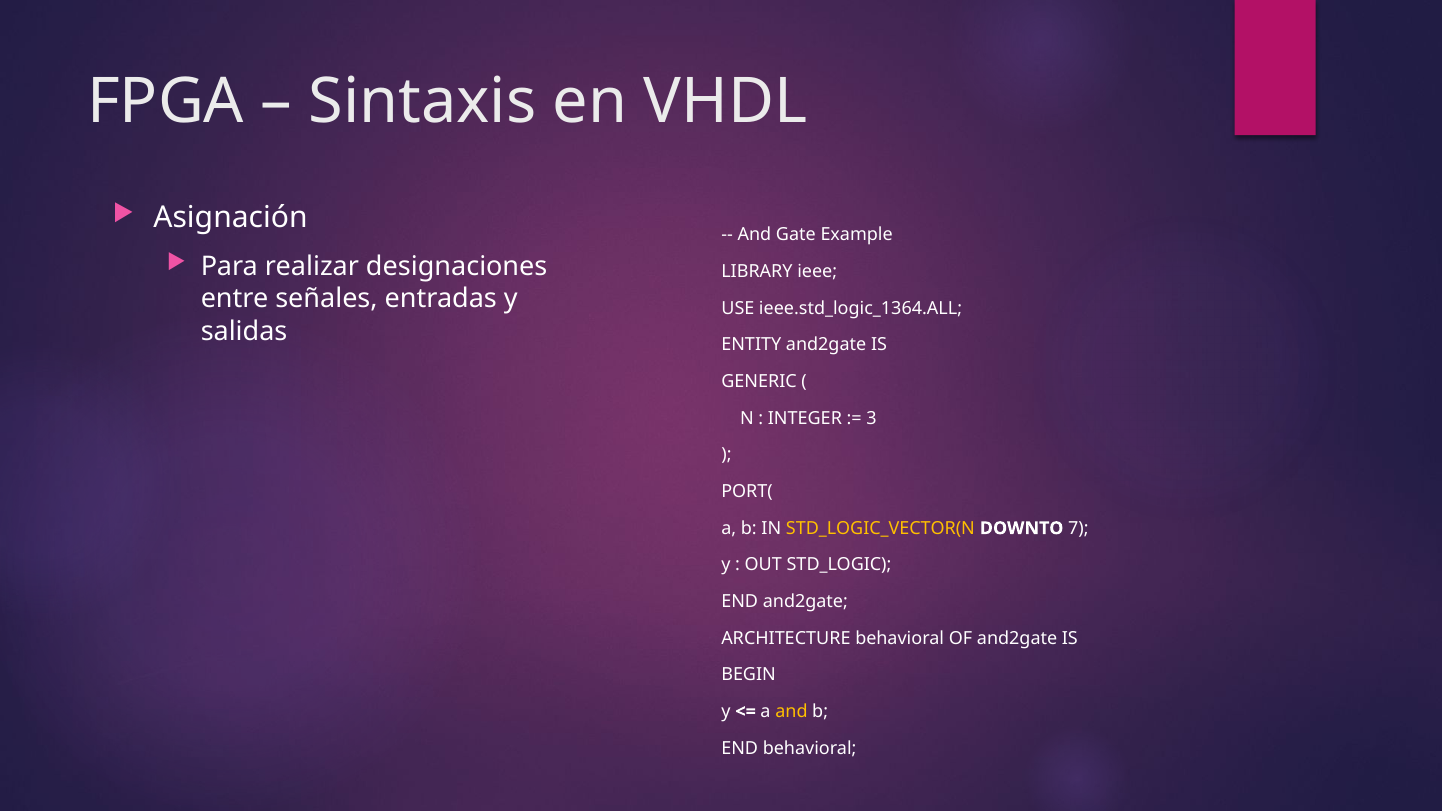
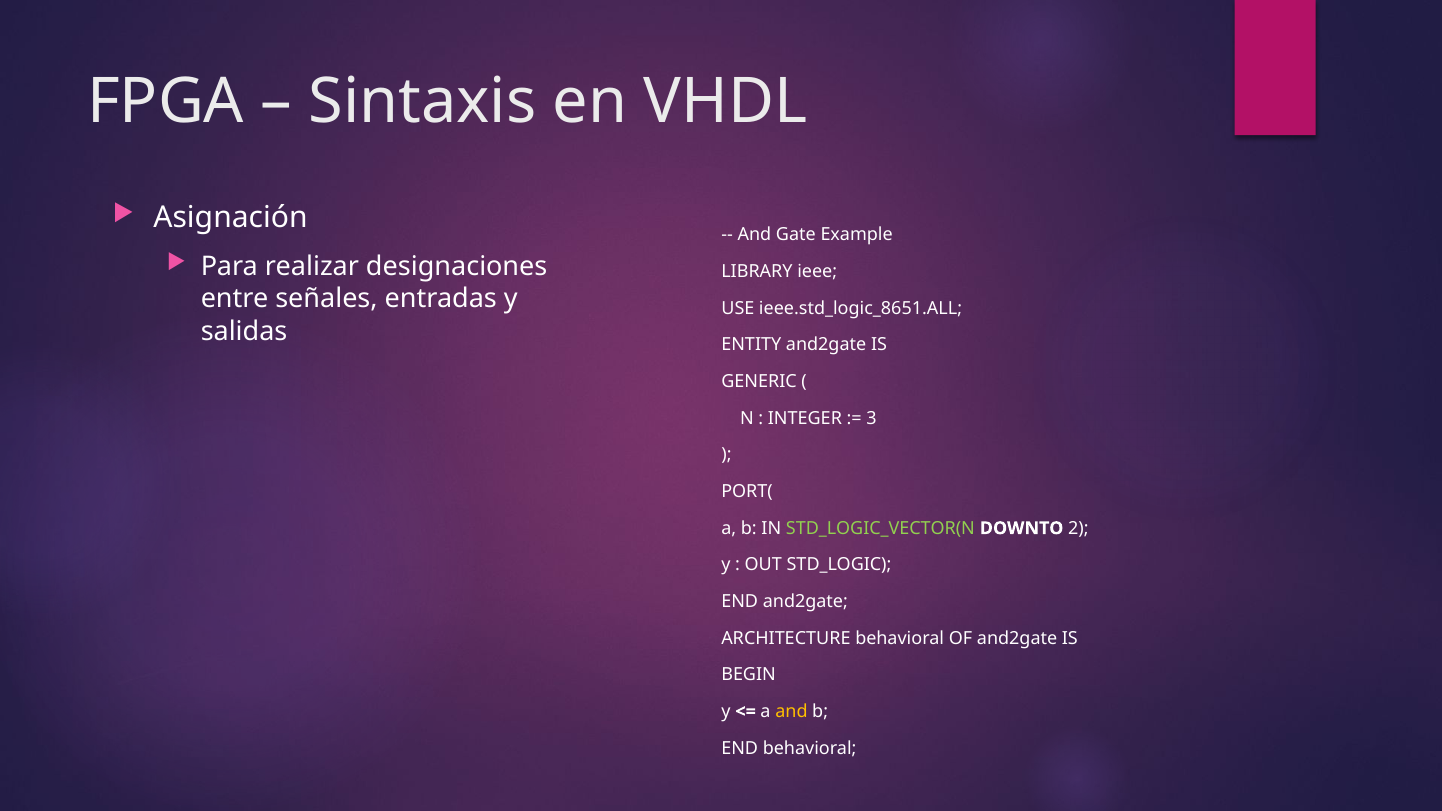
ieee.std_logic_1364.ALL: ieee.std_logic_1364.ALL -> ieee.std_logic_8651.ALL
STD_LOGIC_VECTOR(N colour: yellow -> light green
7: 7 -> 2
